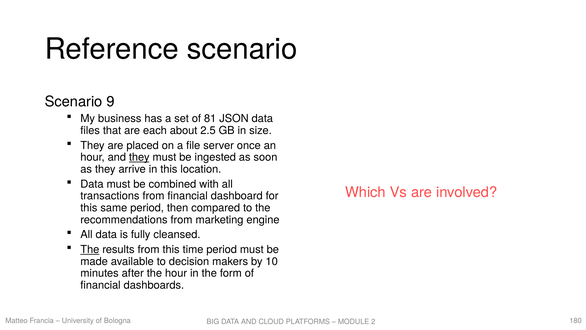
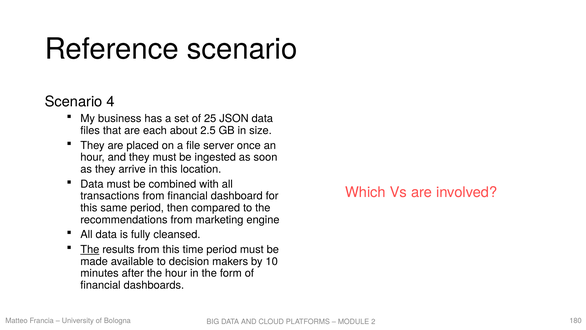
9: 9 -> 4
81: 81 -> 25
they at (139, 157) underline: present -> none
